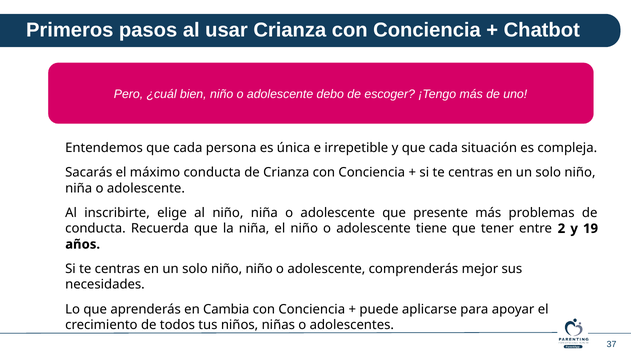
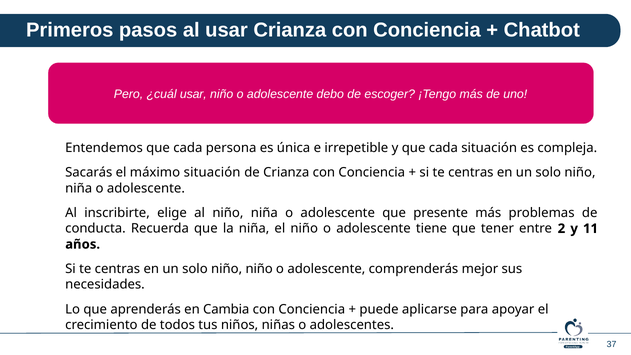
¿cuál bien: bien -> usar
máximo conducta: conducta -> situación
19: 19 -> 11
